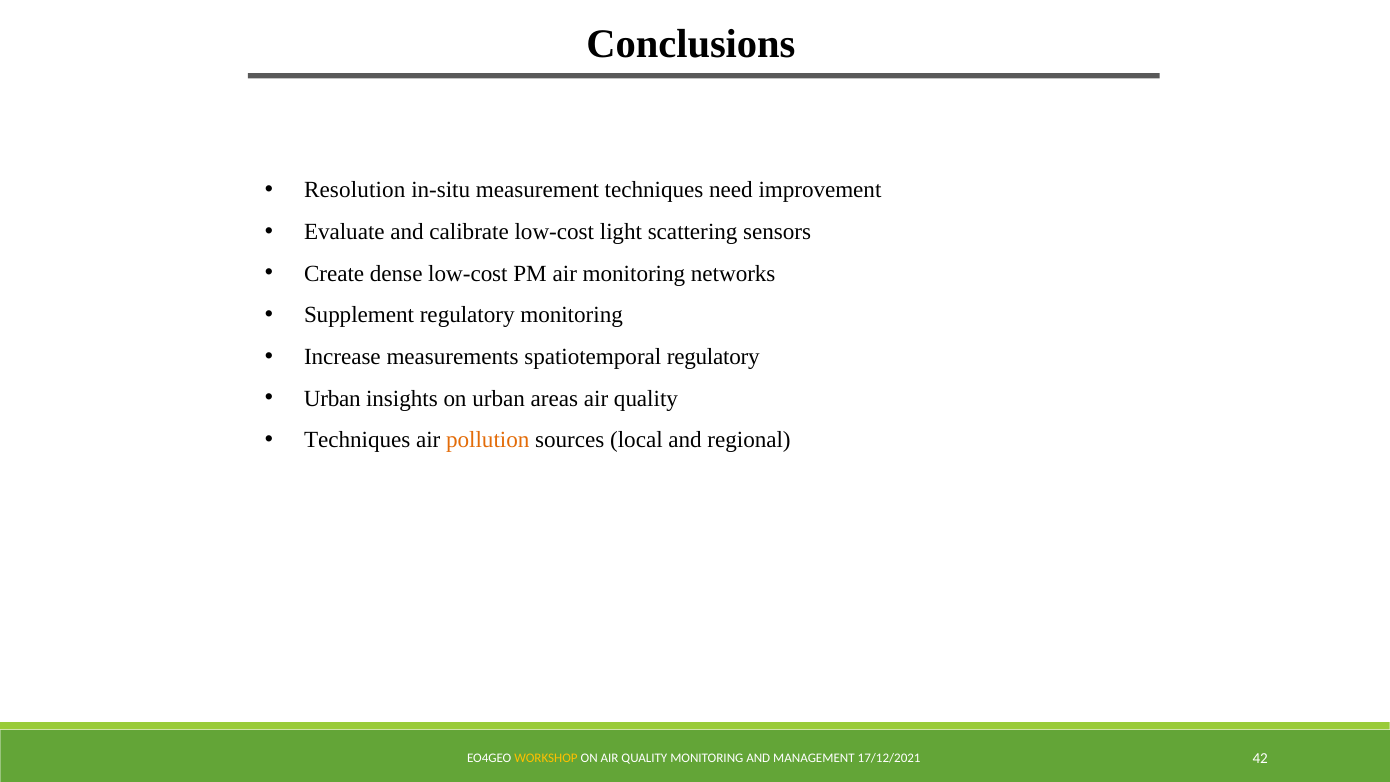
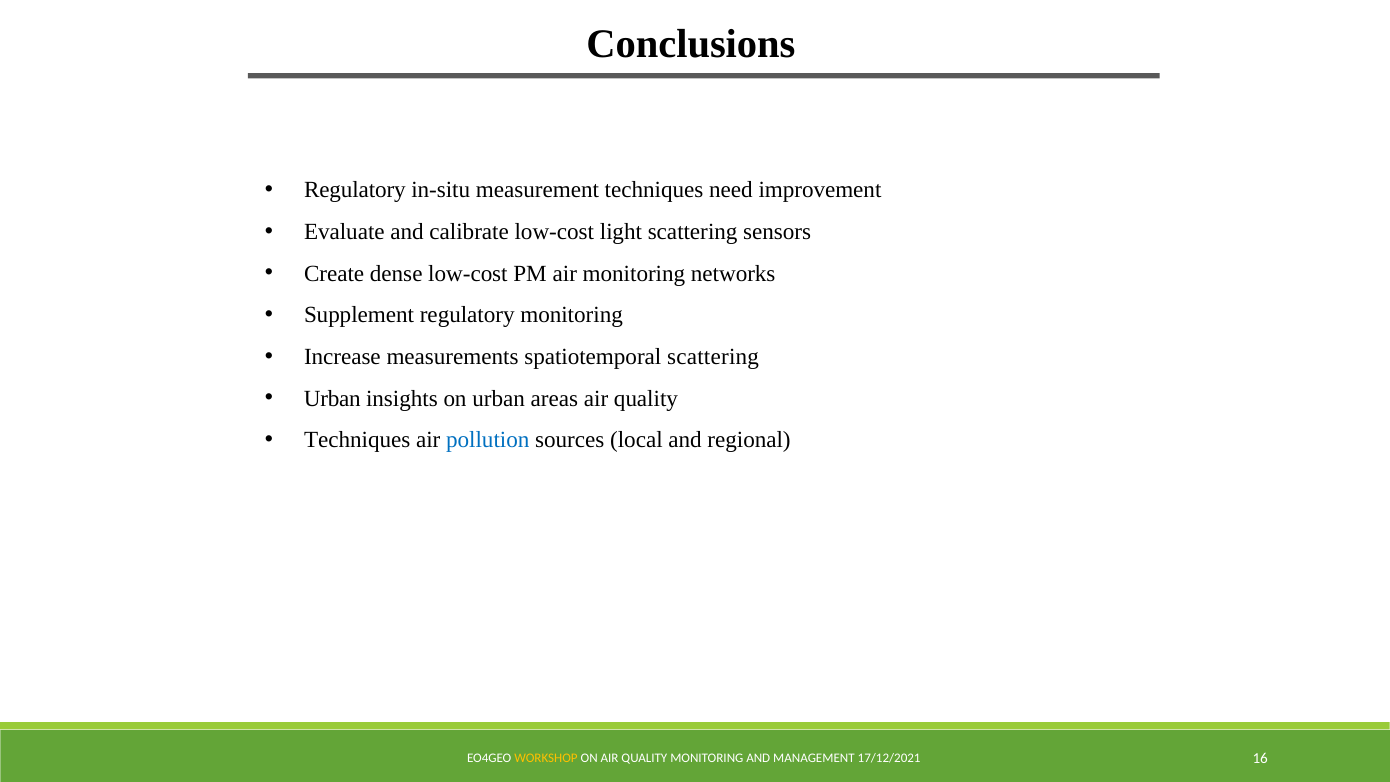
Resolution at (355, 190): Resolution -> Regulatory
spatiotemporal regulatory: regulatory -> scattering
pollution colour: orange -> blue
42: 42 -> 16
